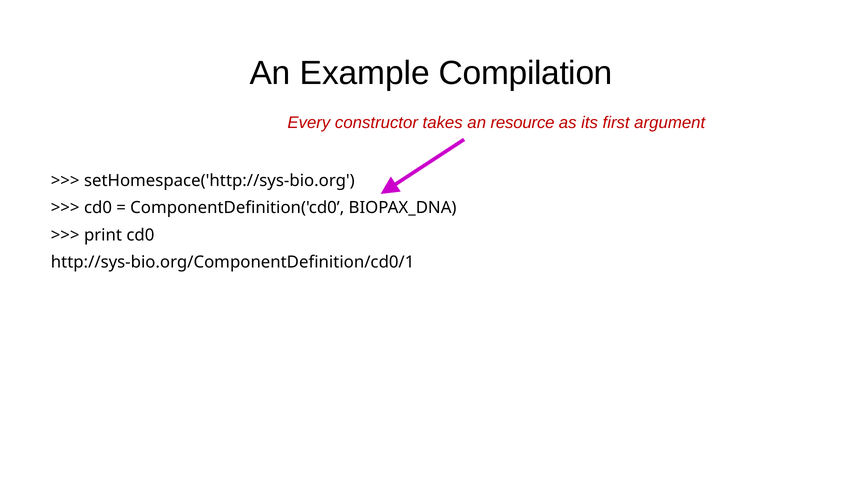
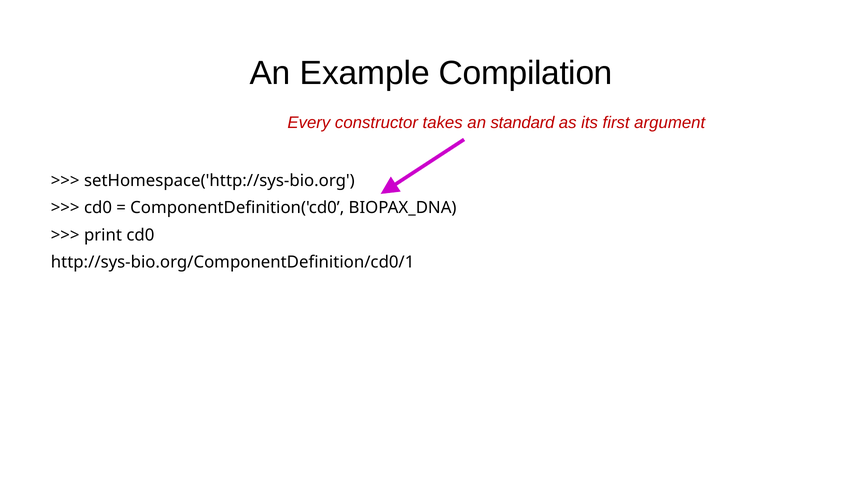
resource: resource -> standard
